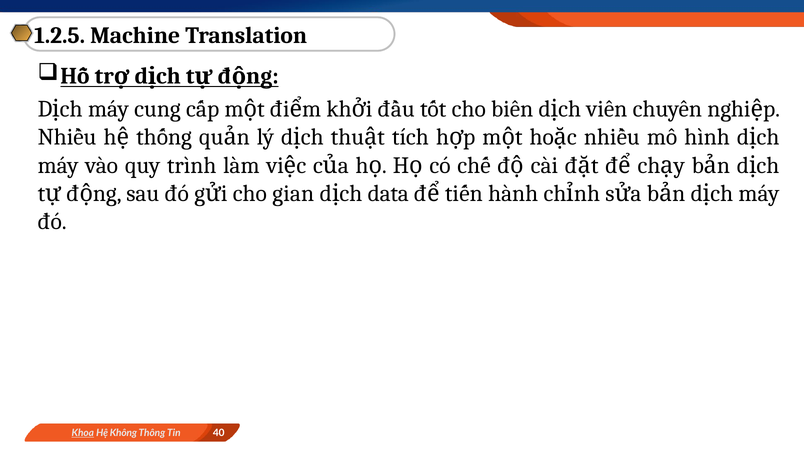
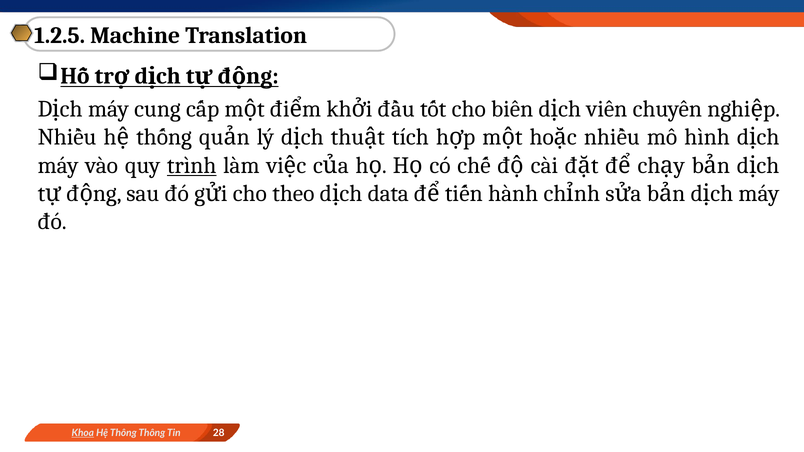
trình underline: none -> present
gian: gian -> theo
Hệ Không: Không -> Thông
40: 40 -> 28
